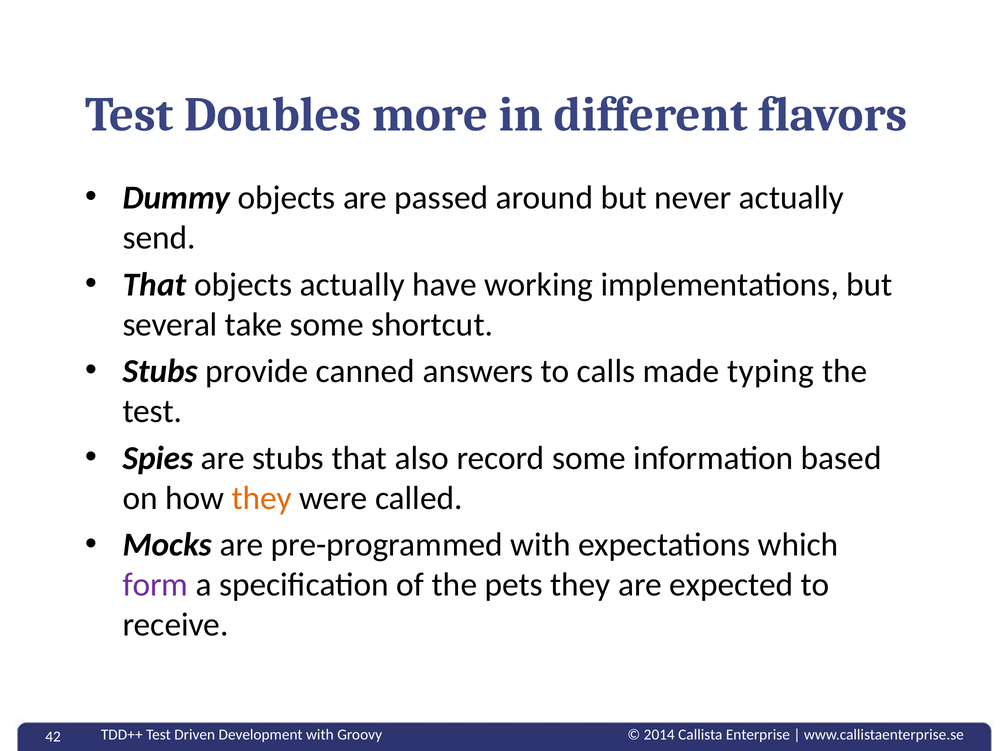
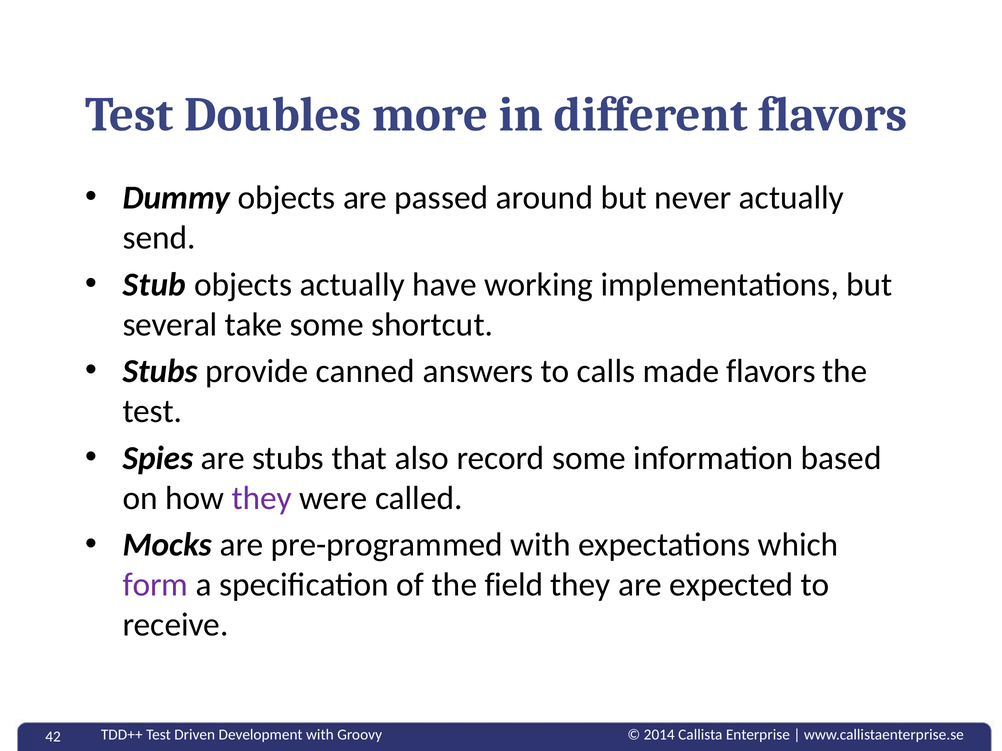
That at (155, 285): That -> Stub
made typing: typing -> flavors
they at (262, 498) colour: orange -> purple
pets: pets -> field
